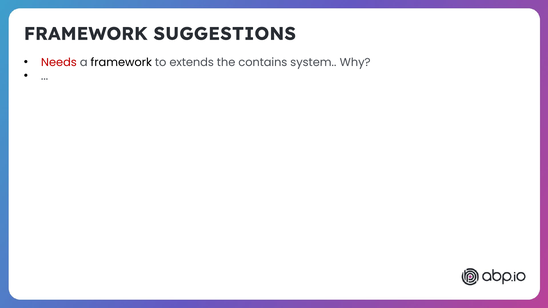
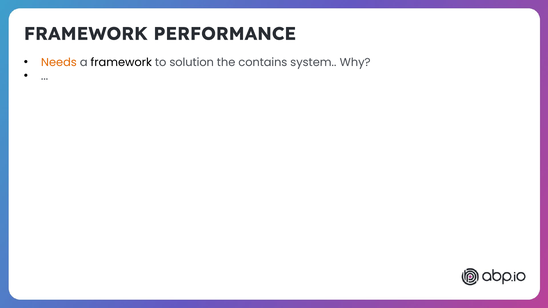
SUGGESTIONS: SUGGESTIONS -> PERFORMANCE
Needs colour: red -> orange
extends: extends -> solution
